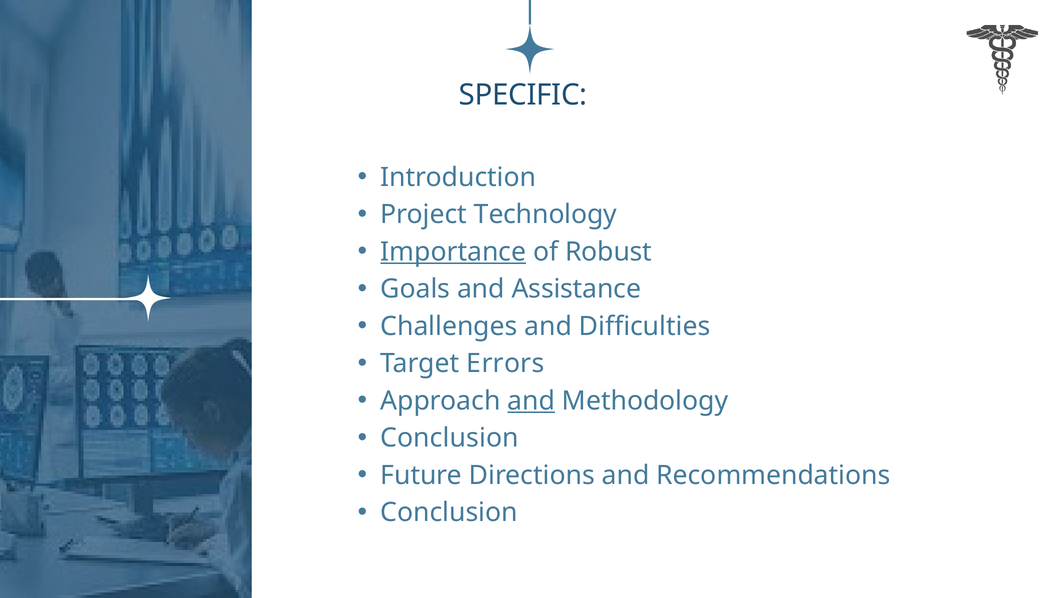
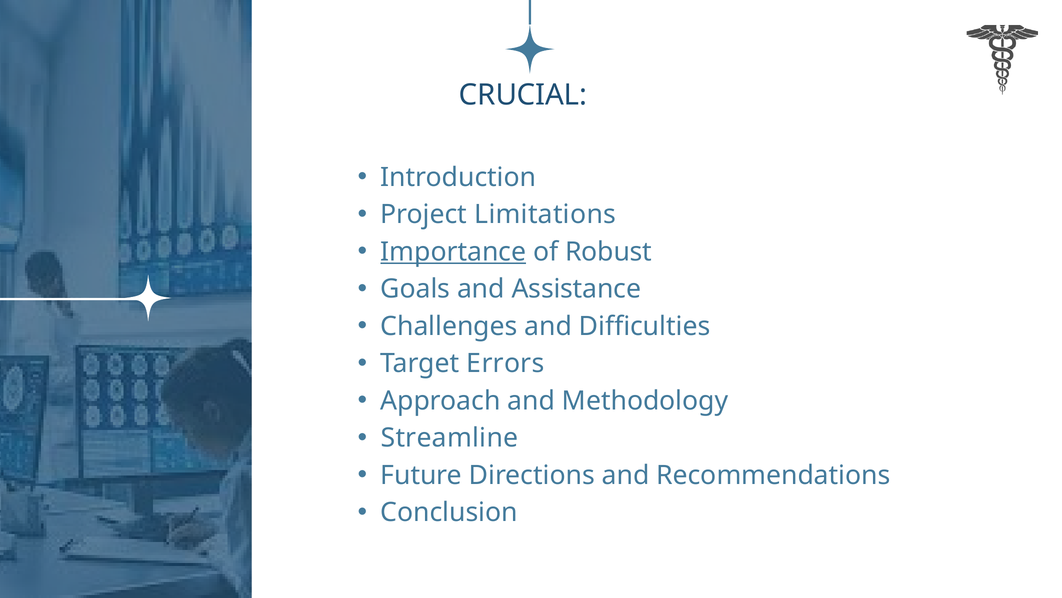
SPECIFIC: SPECIFIC -> CRUCIAL
Technology: Technology -> Limitations
and at (531, 401) underline: present -> none
Conclusion at (450, 438): Conclusion -> Streamline
